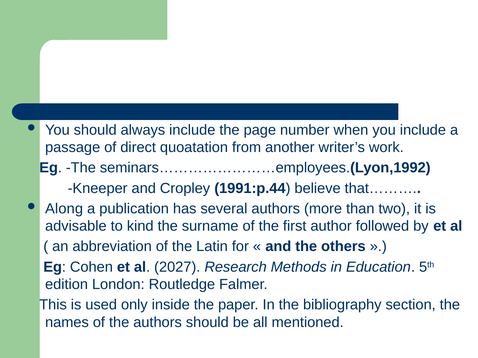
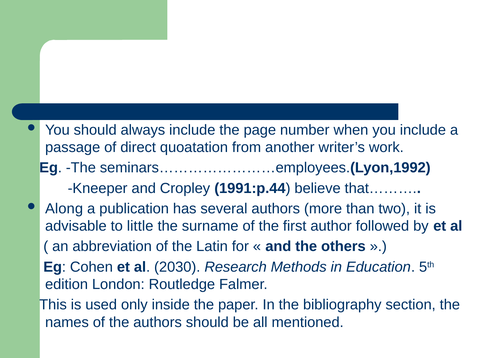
kind: kind -> little
2027: 2027 -> 2030
